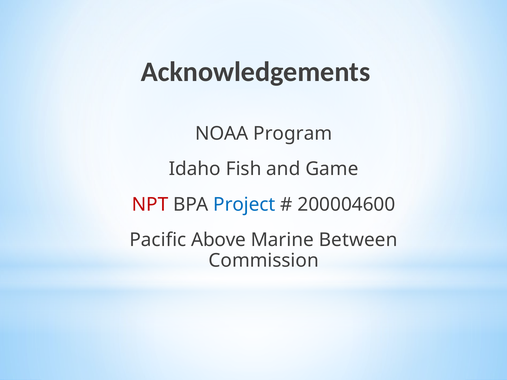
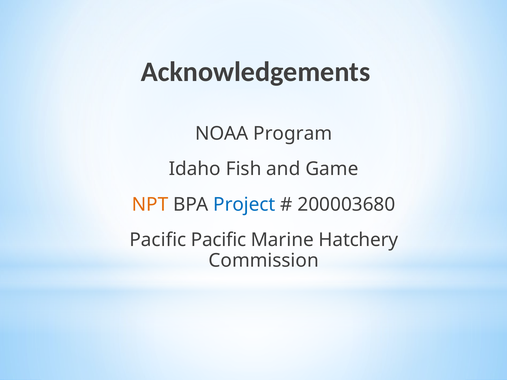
NPT colour: red -> orange
200004600: 200004600 -> 200003680
Pacific Above: Above -> Pacific
Between: Between -> Hatchery
